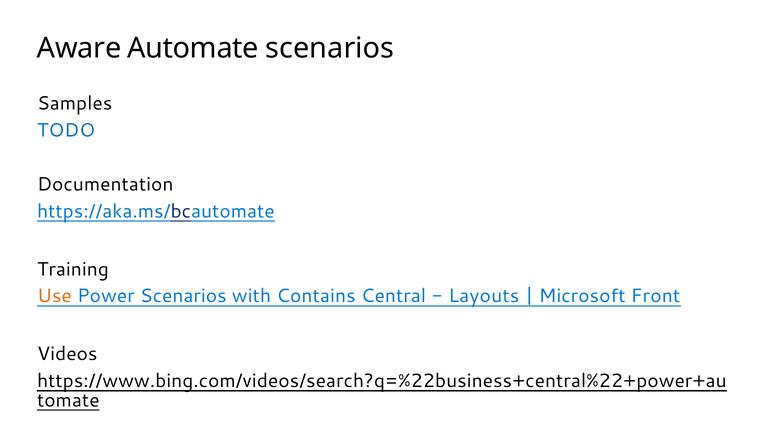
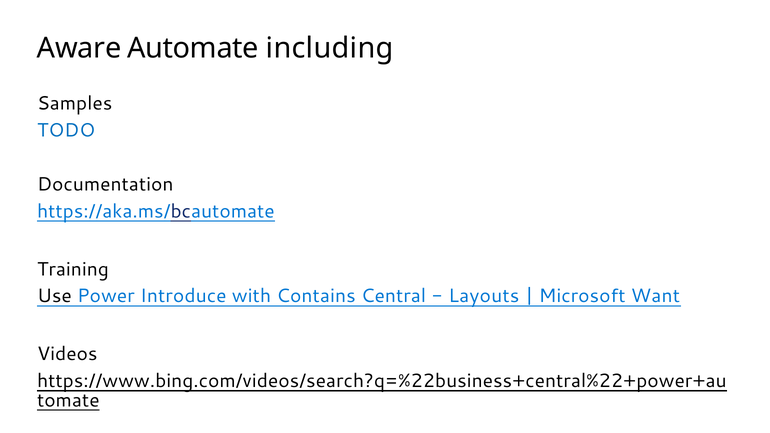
Automate scenarios: scenarios -> including
Use colour: orange -> black
Power Scenarios: Scenarios -> Introduce
Front: Front -> Want
